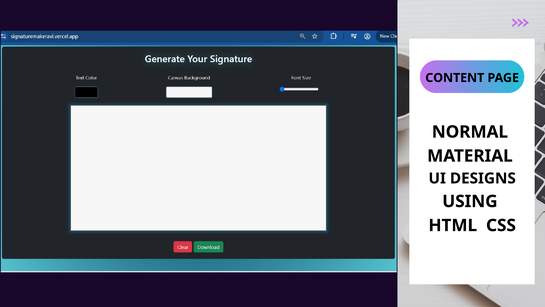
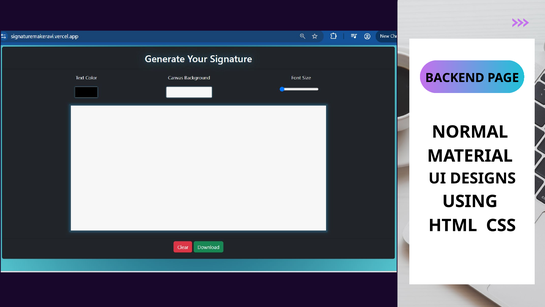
CONTENT: CONTENT -> BACKEND
